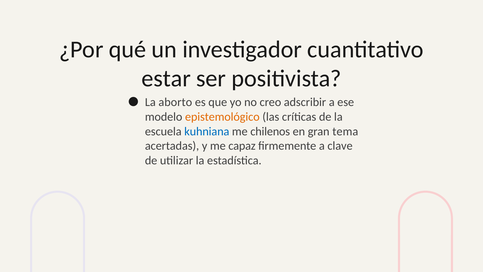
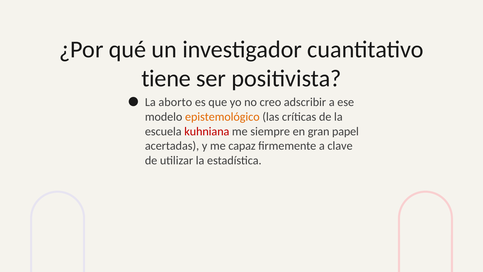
estar: estar -> tiene
kuhniana colour: blue -> red
chilenos: chilenos -> siempre
tema: tema -> papel
